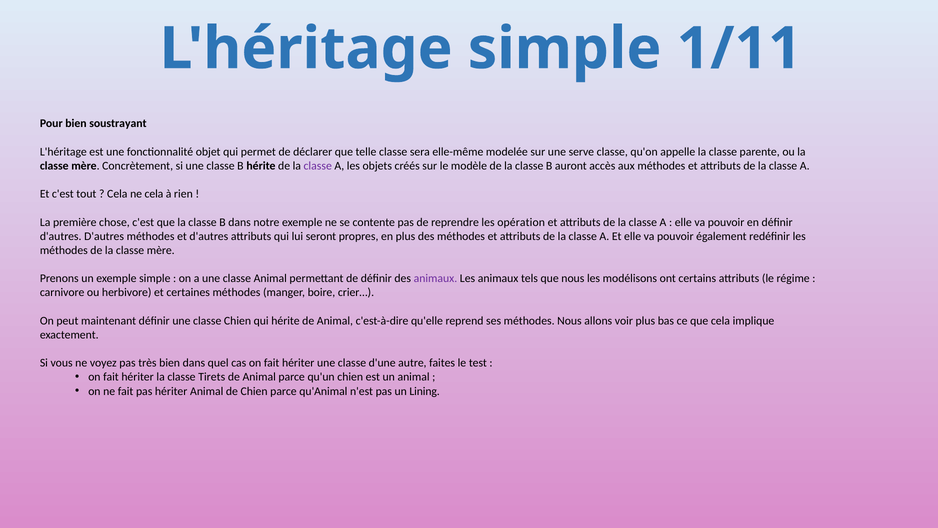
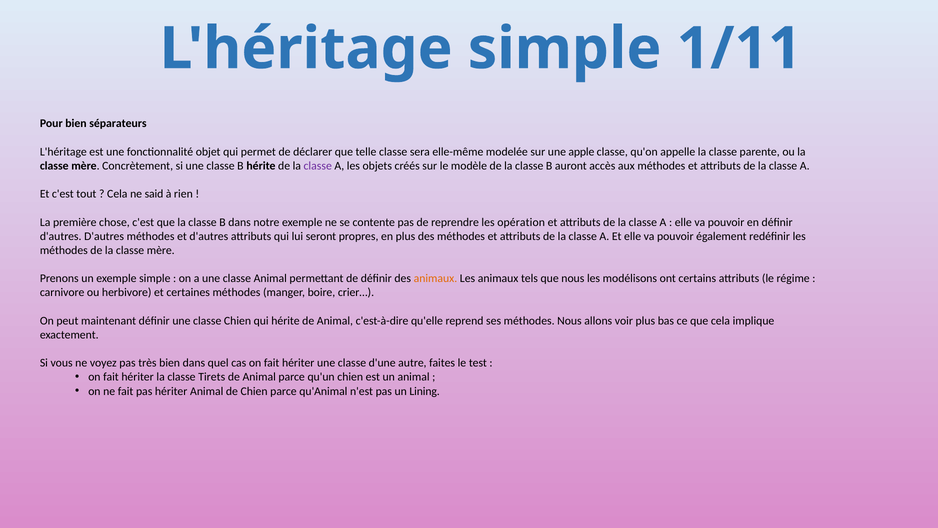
soustrayant: soustrayant -> séparateurs
serve: serve -> apple
ne cela: cela -> said
animaux at (435, 278) colour: purple -> orange
